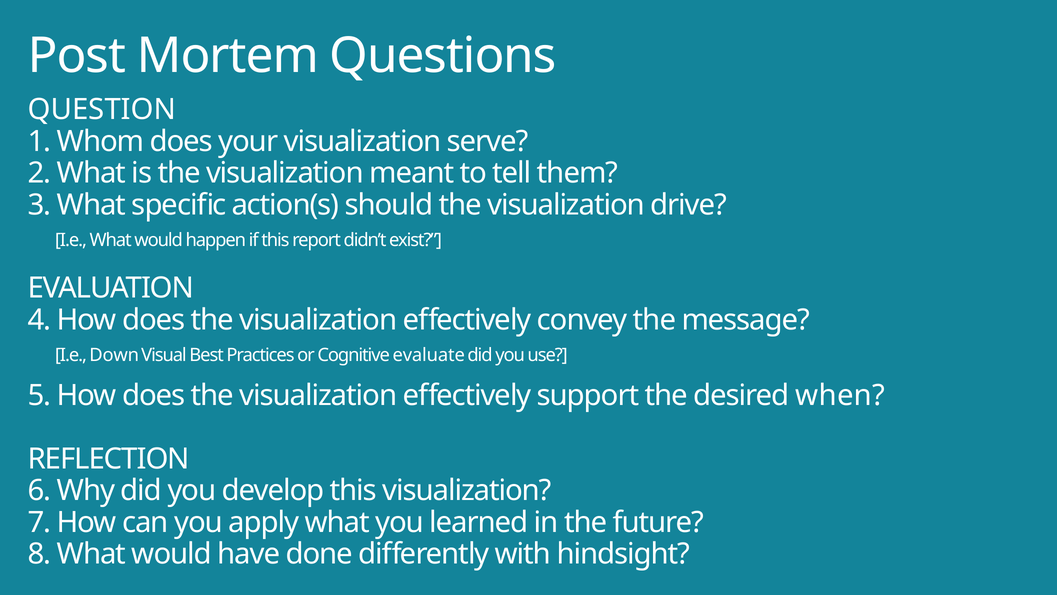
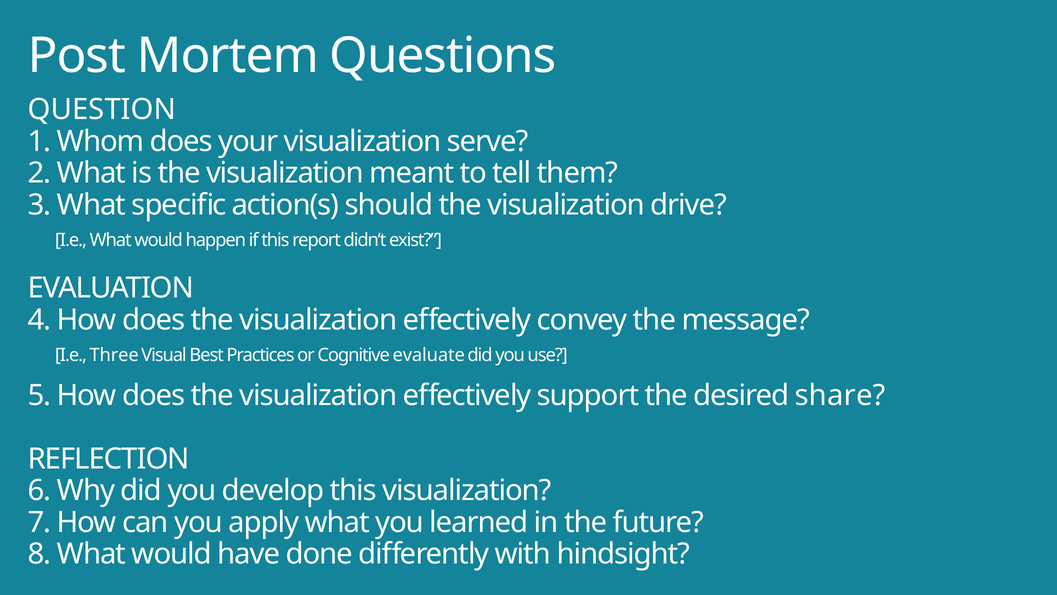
Down: Down -> Three
when: when -> share
